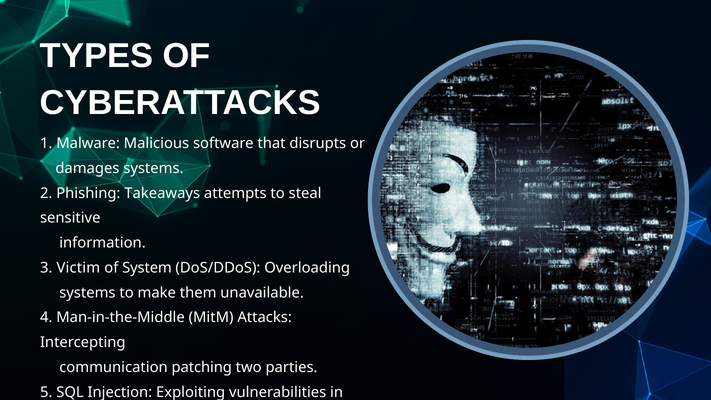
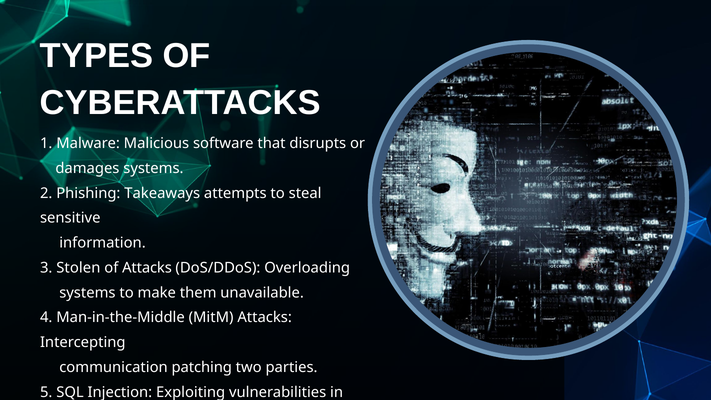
Victim: Victim -> Stolen
of System: System -> Attacks
